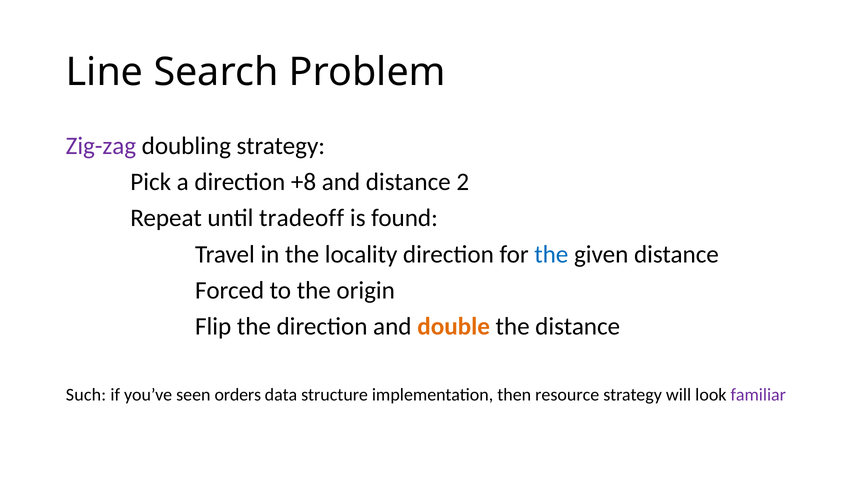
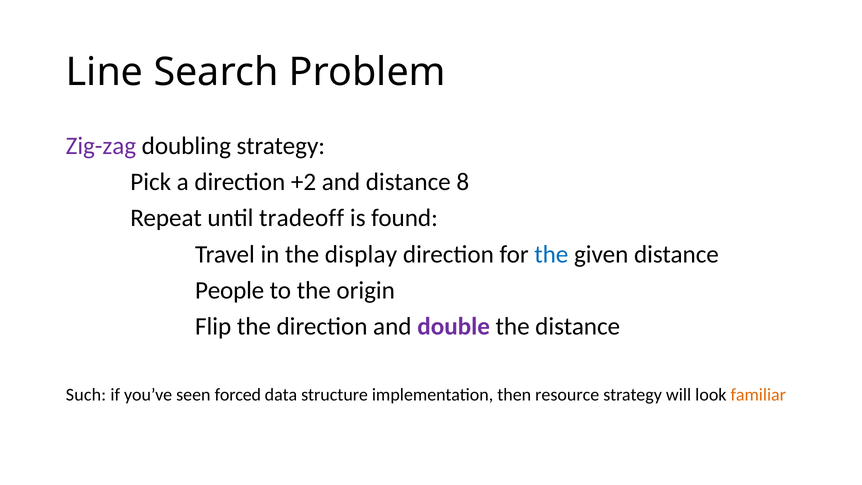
+8: +8 -> +2
2: 2 -> 8
locality: locality -> display
Forced: Forced -> People
double colour: orange -> purple
orders: orders -> forced
familiar colour: purple -> orange
